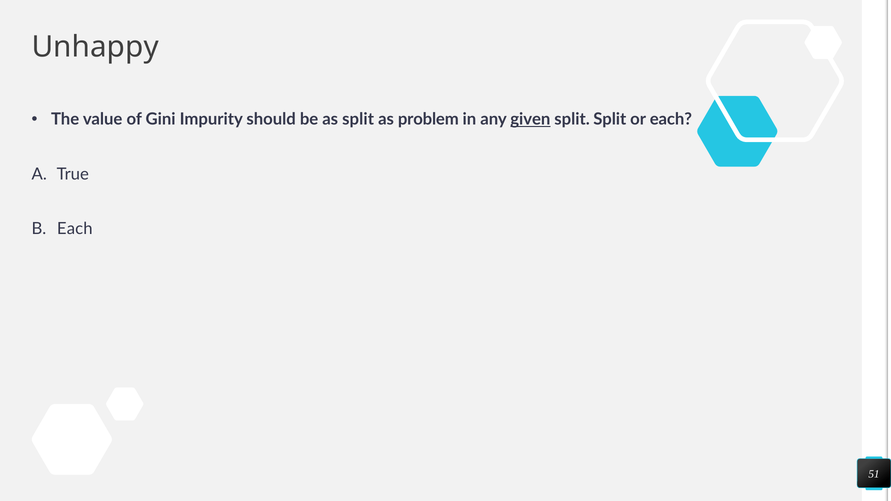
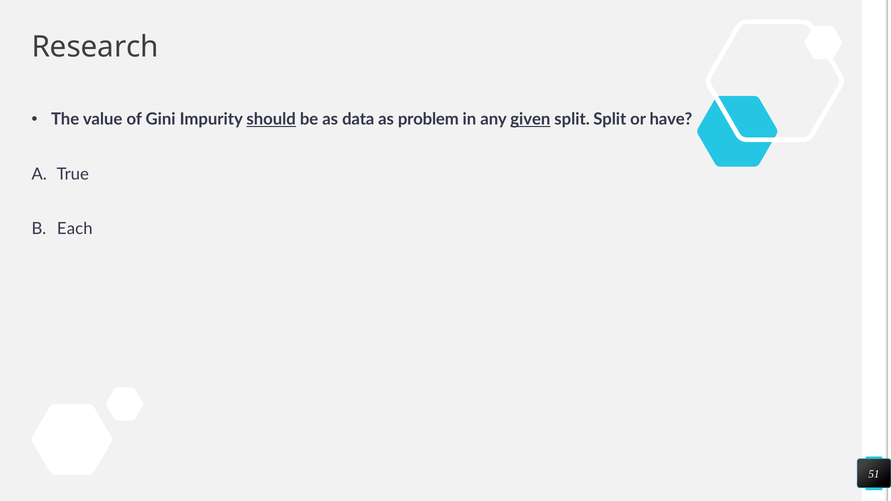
Unhappy: Unhappy -> Research
should underline: none -> present
as split: split -> data
or each: each -> have
